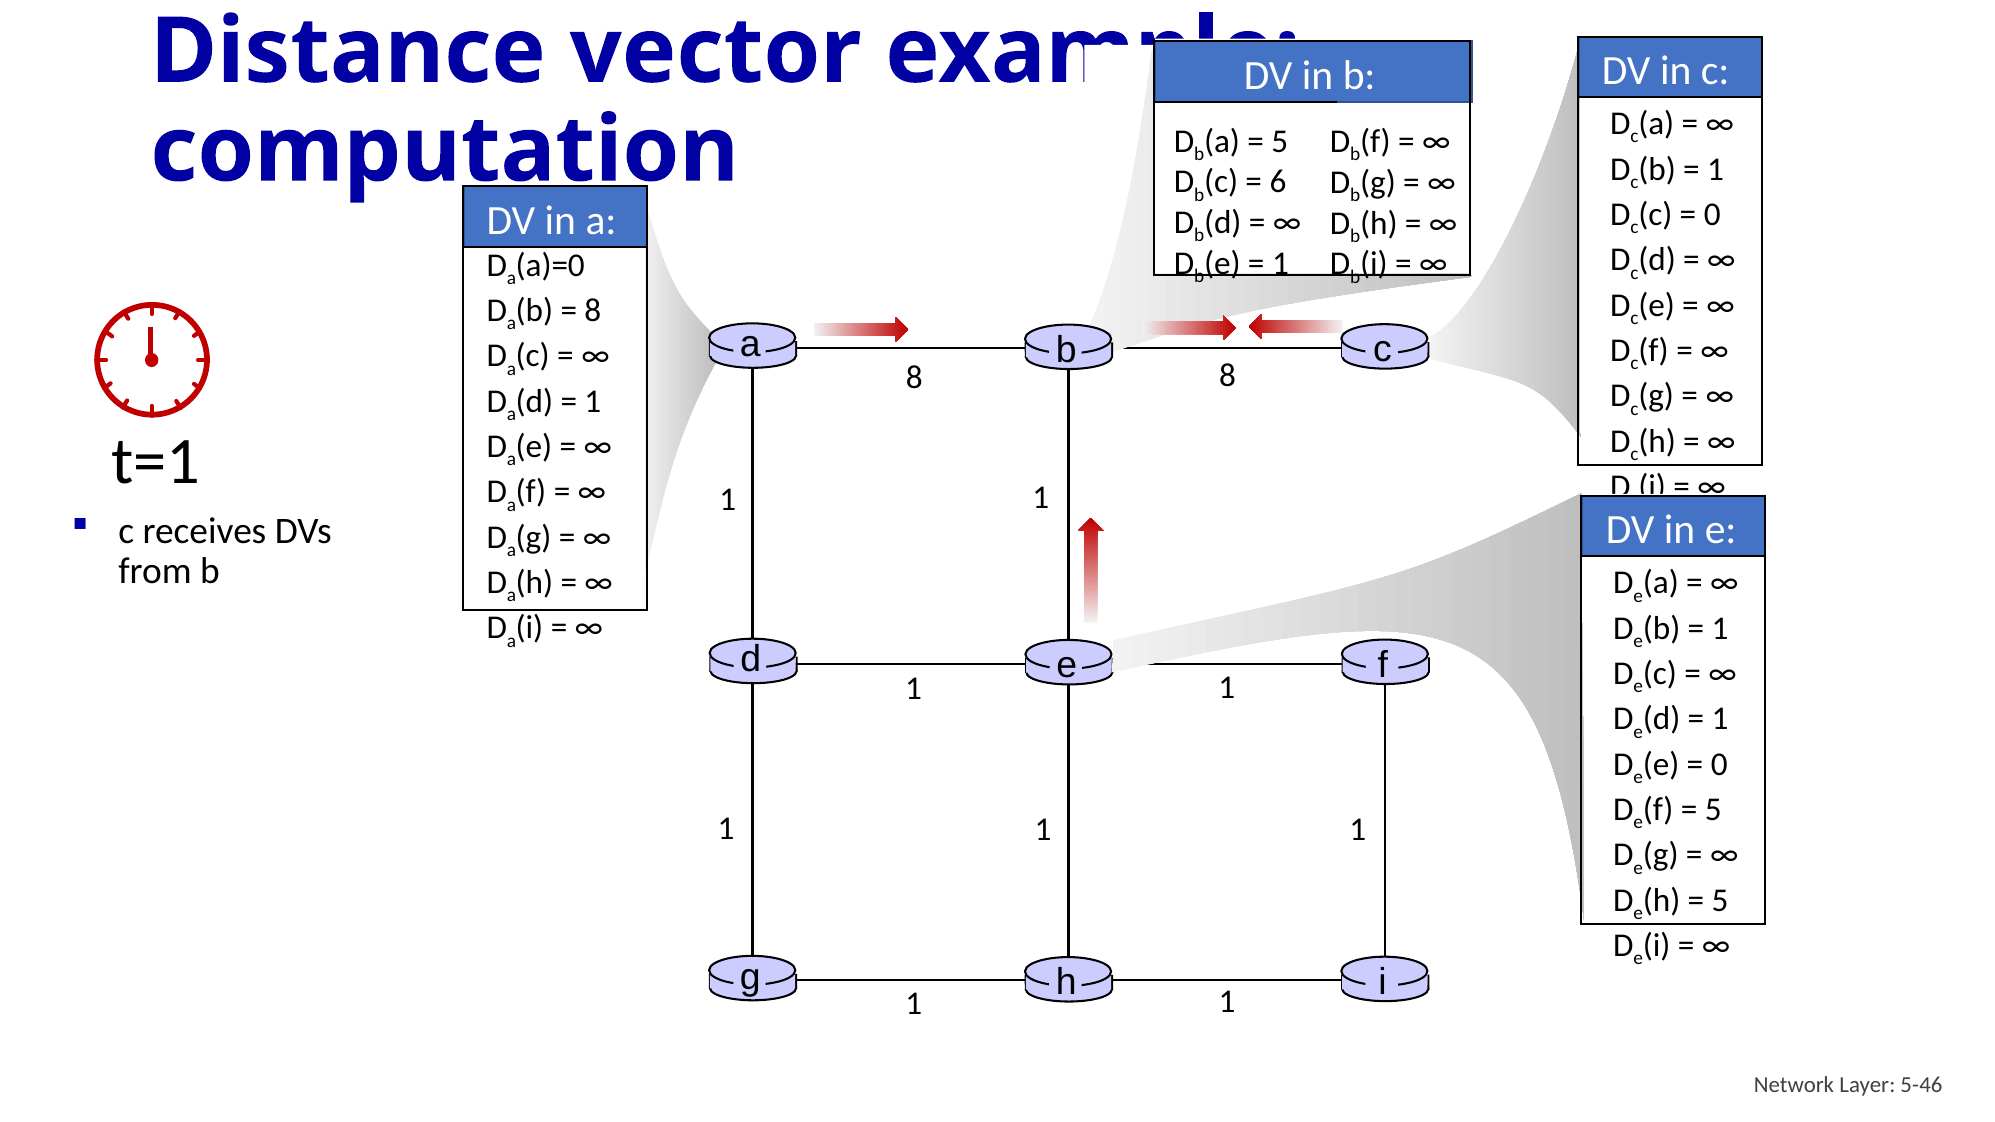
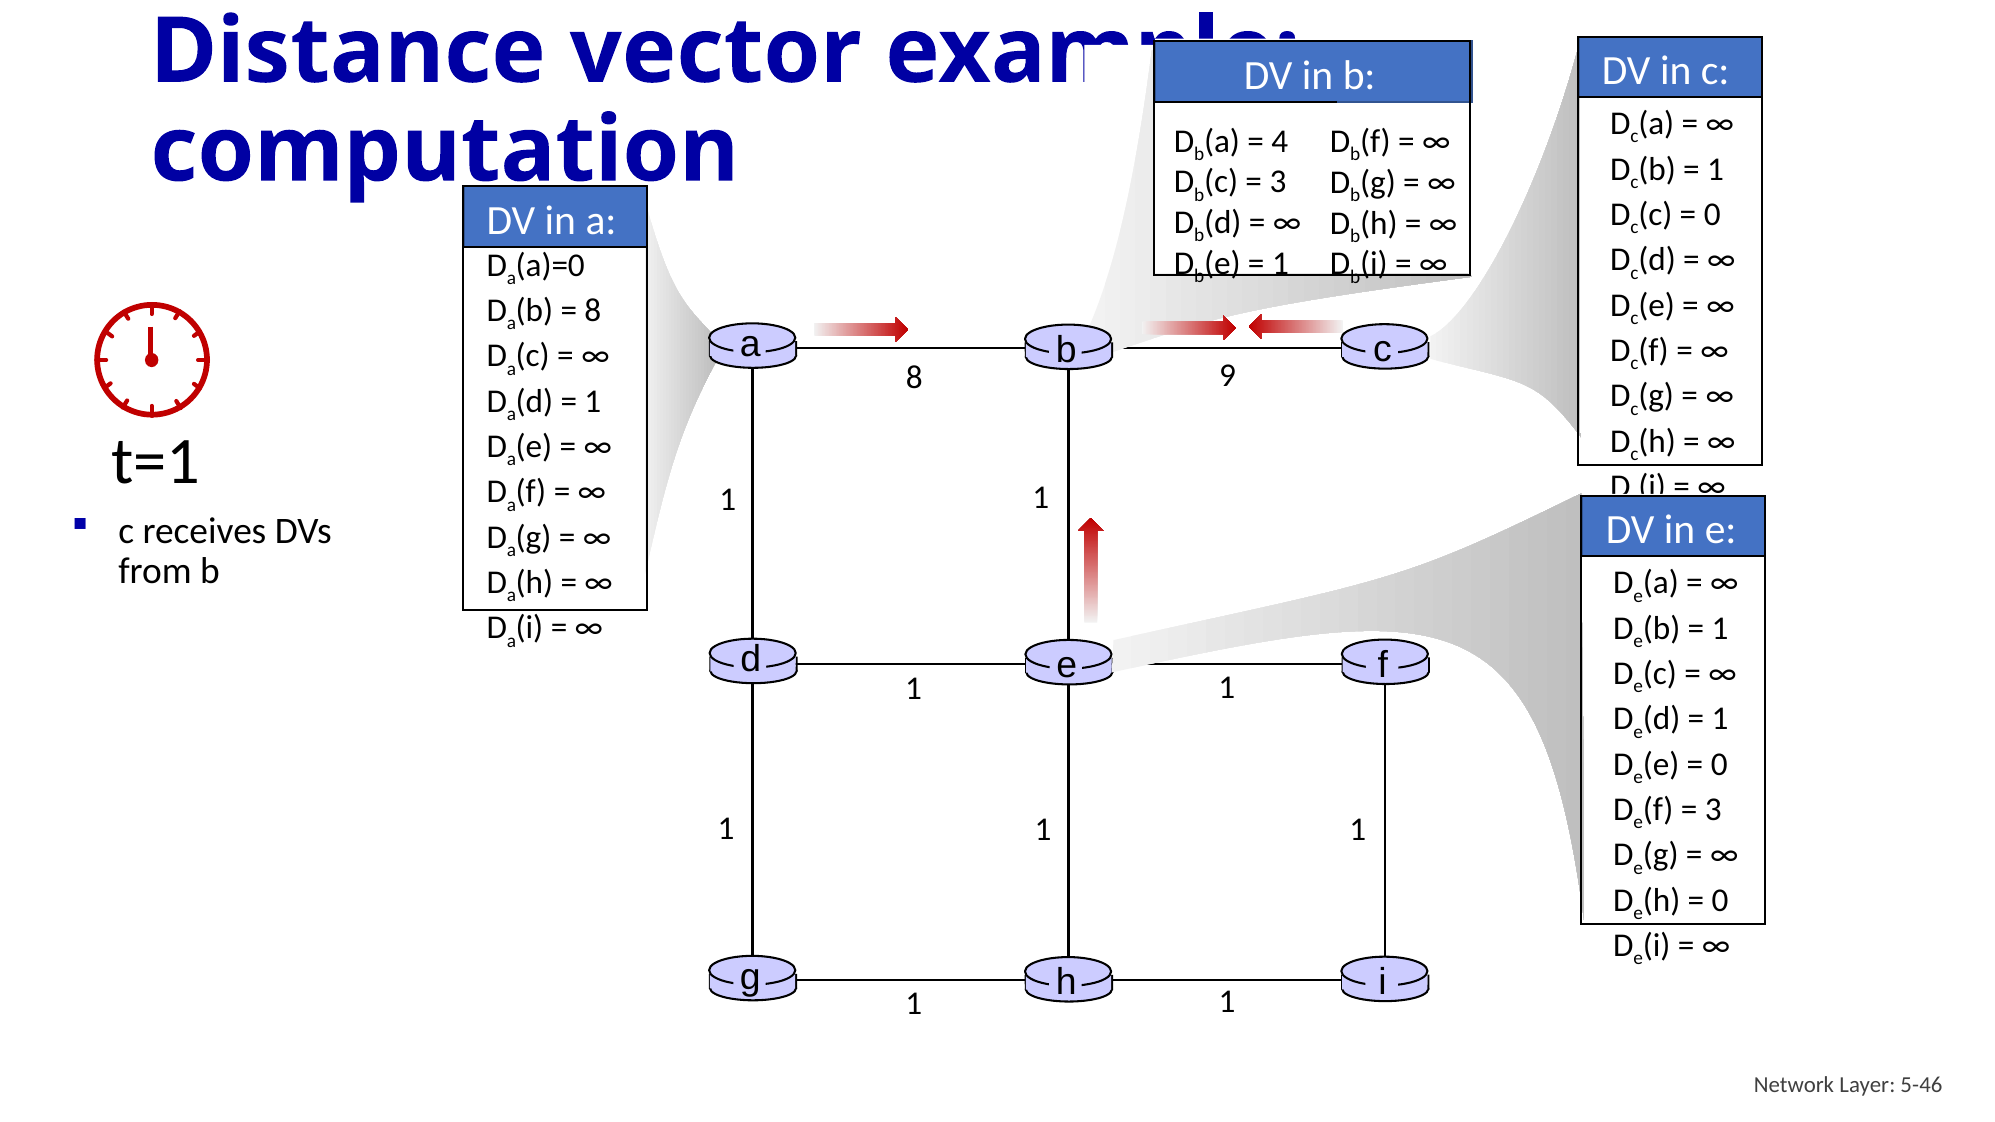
5 at (1280, 141): 5 -> 4
6 at (1278, 182): 6 -> 3
8 8: 8 -> 9
5 at (1713, 810): 5 -> 3
5 at (1720, 900): 5 -> 0
